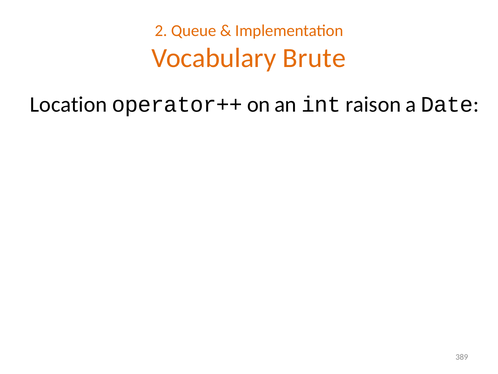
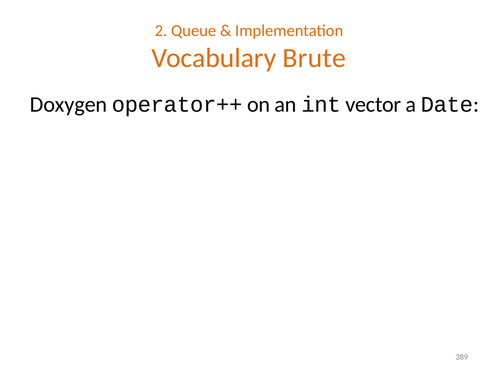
Location: Location -> Doxygen
raison: raison -> vector
